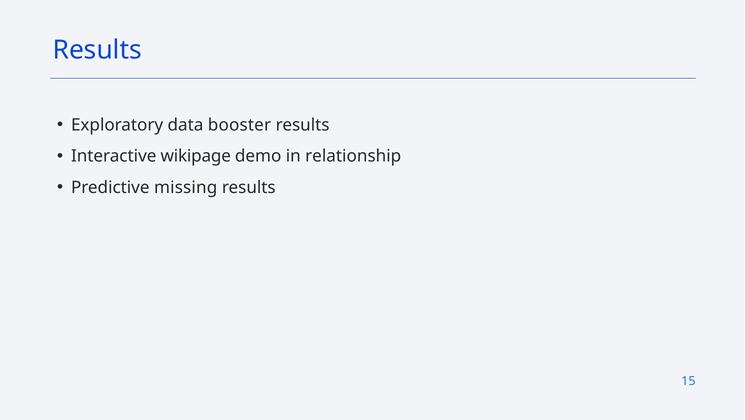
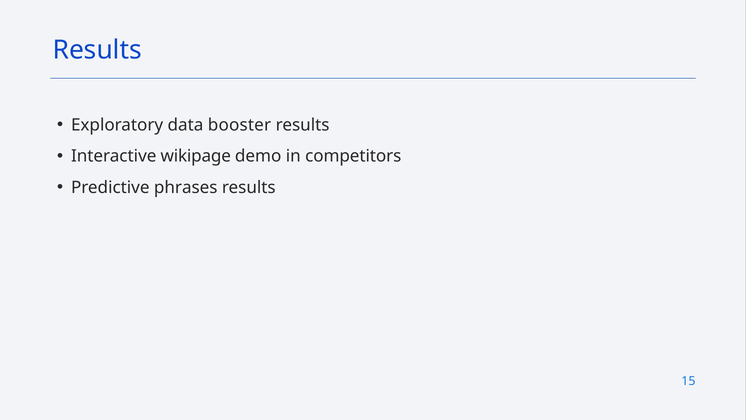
relationship: relationship -> competitors
missing: missing -> phrases
